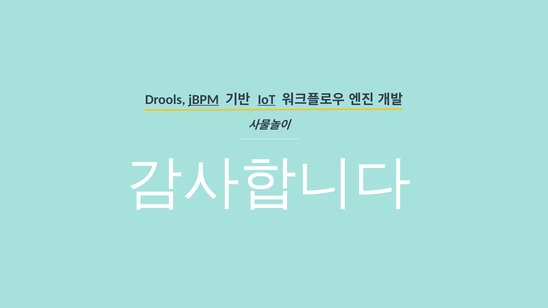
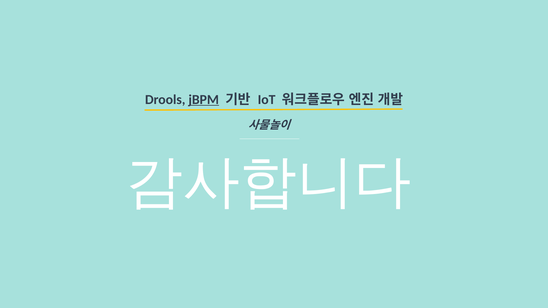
IoT underline: present -> none
